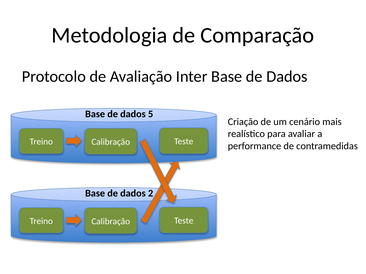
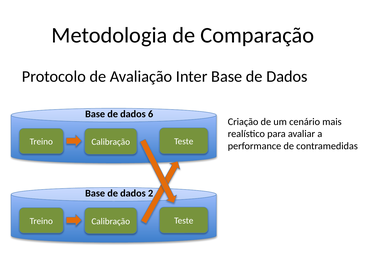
5: 5 -> 6
